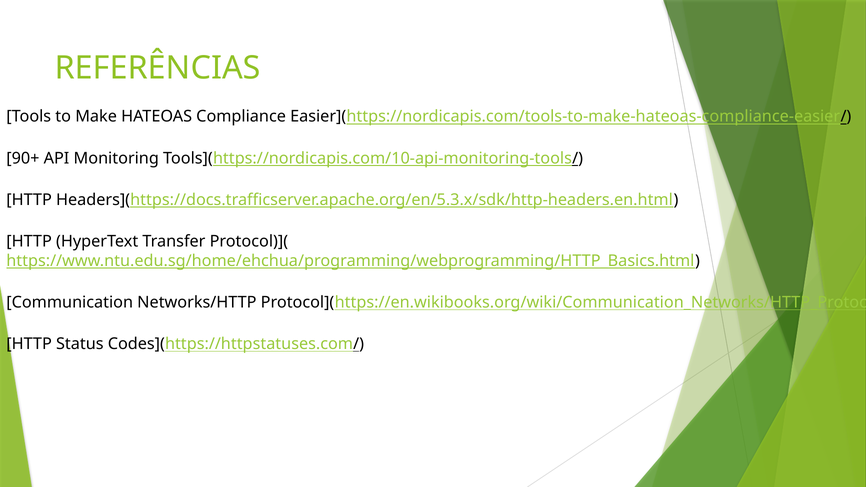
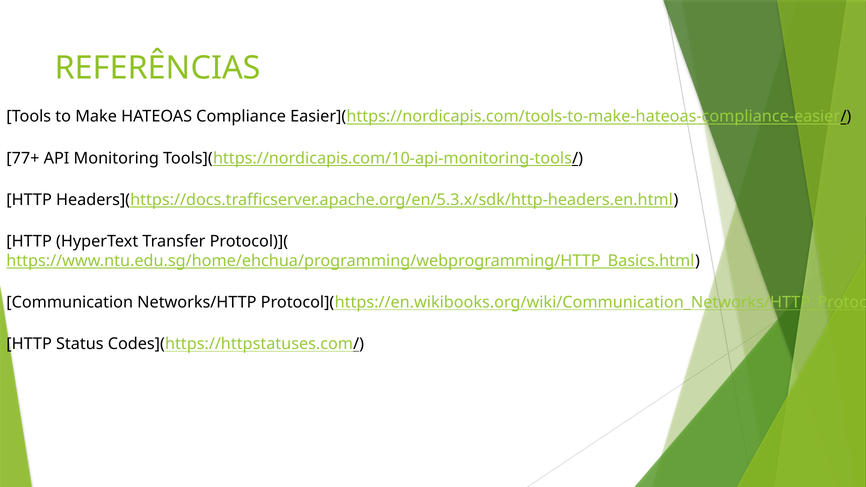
90+: 90+ -> 77+
